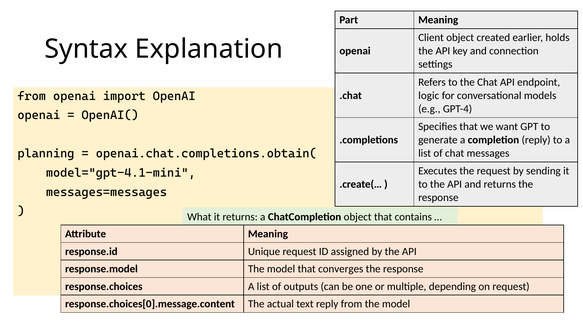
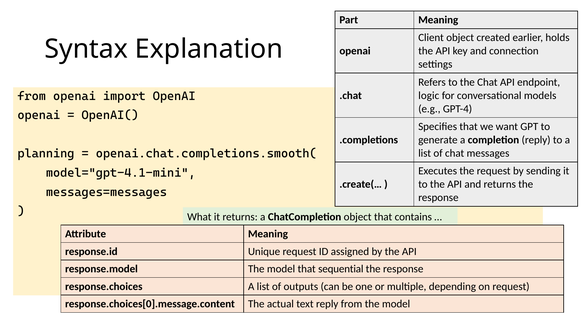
openai.chat.completions.obtain(: openai.chat.completions.obtain( -> openai.chat.completions.smooth(
converges: converges -> sequential
